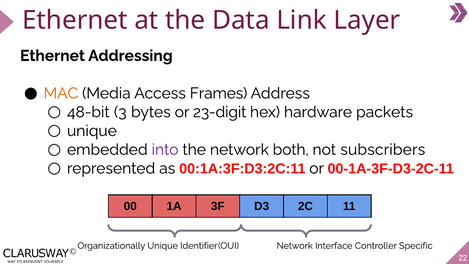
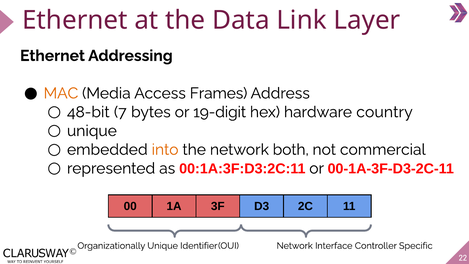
3: 3 -> 7
23-digit: 23-digit -> 19-digit
packets: packets -> country
into colour: purple -> orange
subscribers: subscribers -> commercial
